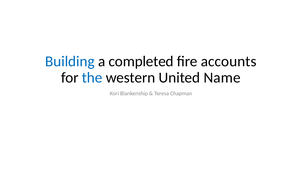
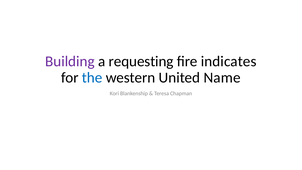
Building colour: blue -> purple
completed: completed -> requesting
accounts: accounts -> indicates
